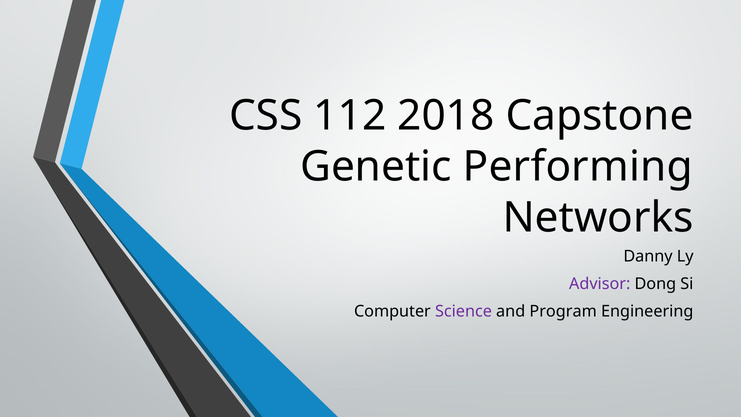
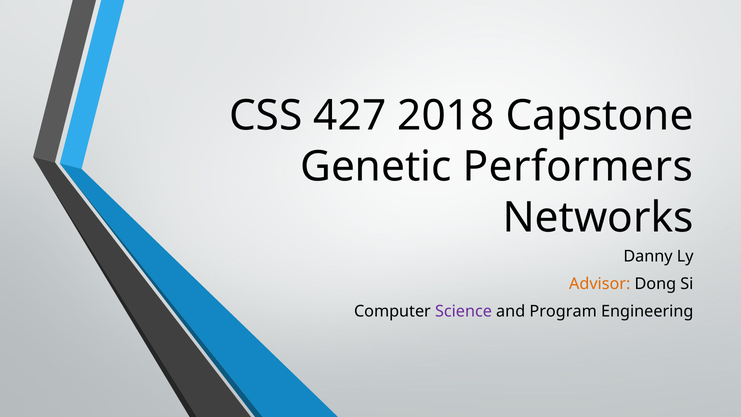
112: 112 -> 427
Performing: Performing -> Performers
Advisor colour: purple -> orange
